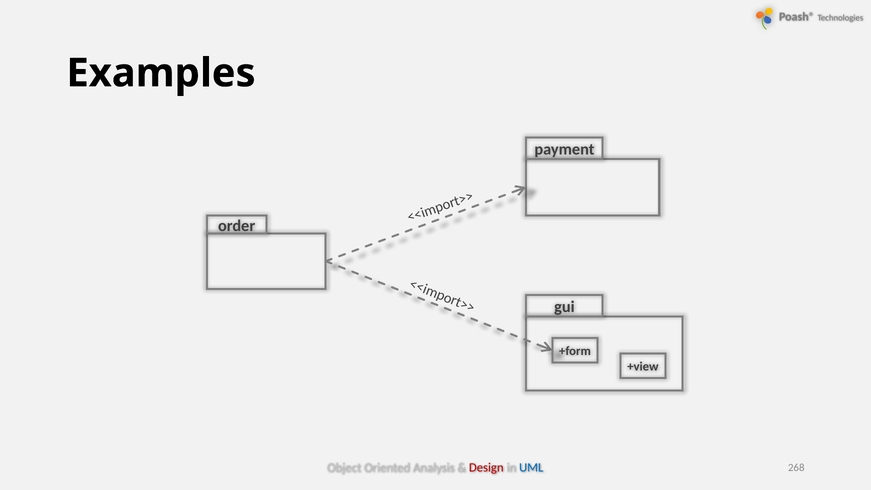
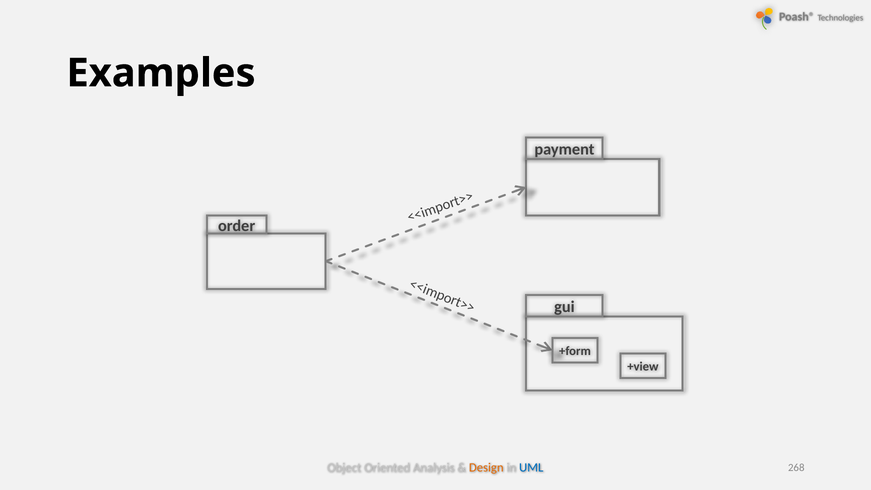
Design colour: red -> orange
